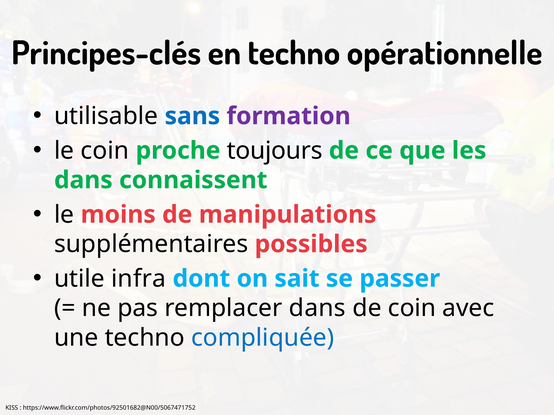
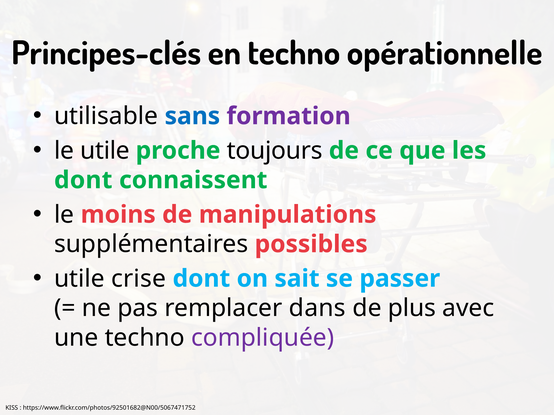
le coin: coin -> utile
dans at (83, 180): dans -> dont
infra: infra -> crise
de coin: coin -> plus
compliquée colour: blue -> purple
